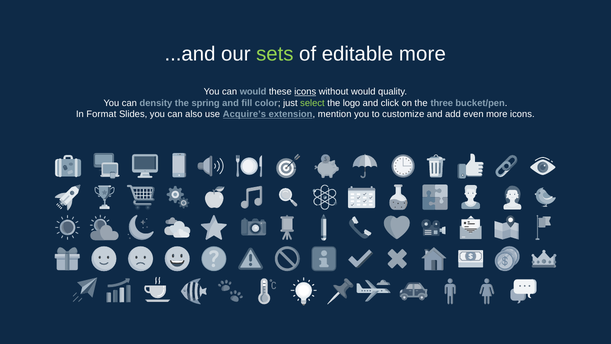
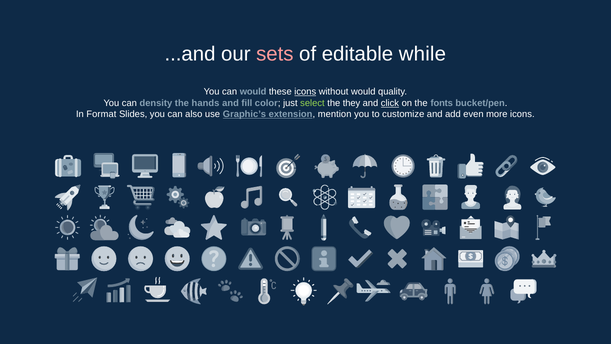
sets colour: light green -> pink
editable more: more -> while
spring: spring -> hands
logo: logo -> they
click underline: none -> present
three: three -> fonts
Acquire’s: Acquire’s -> Graphic’s
